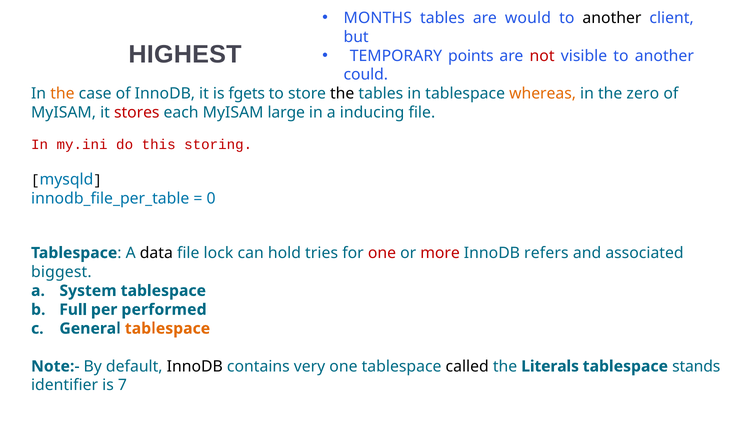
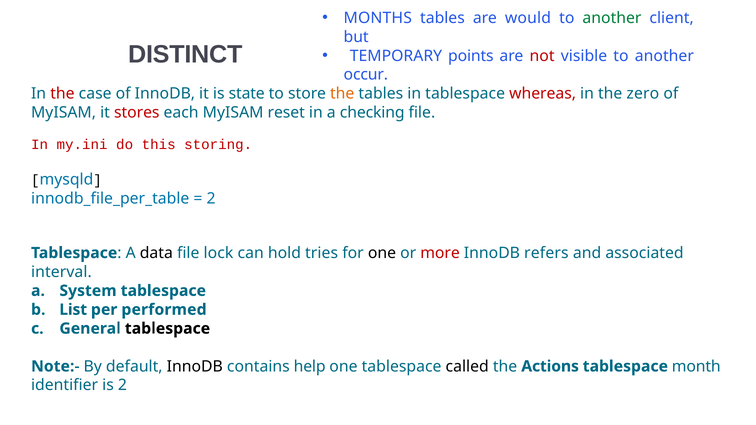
another at (612, 18) colour: black -> green
HIGHEST: HIGHEST -> DISTINCT
could: could -> occur
the at (62, 94) colour: orange -> red
fgets: fgets -> state
the at (342, 94) colour: black -> orange
whereas colour: orange -> red
large: large -> reset
inducing: inducing -> checking
0 at (211, 199): 0 -> 2
one at (382, 253) colour: red -> black
biggest: biggest -> interval
Full: Full -> List
tablespace at (168, 329) colour: orange -> black
very: very -> help
Literals: Literals -> Actions
stands: stands -> month
is 7: 7 -> 2
